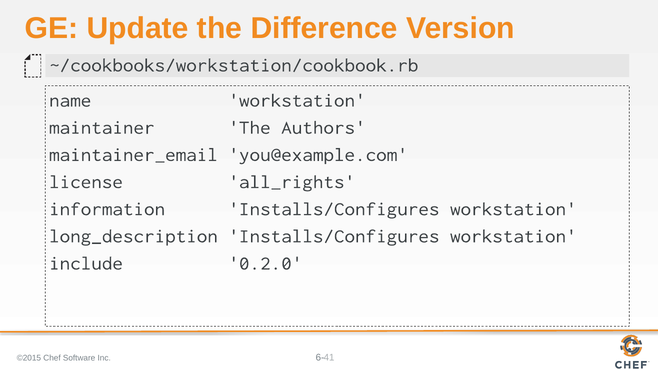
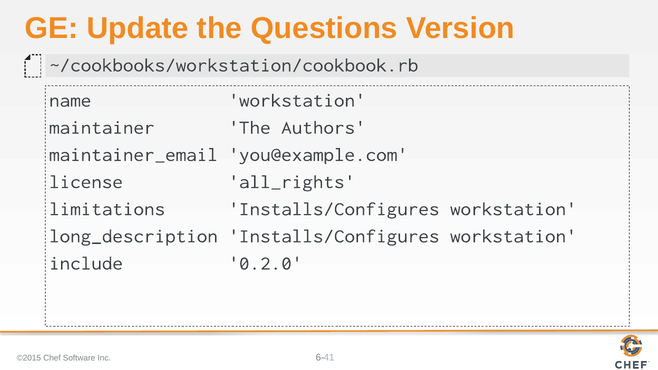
Difference: Difference -> Questions
information: information -> limitations
